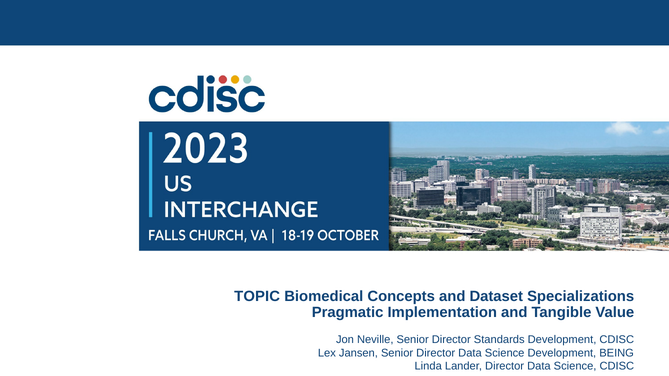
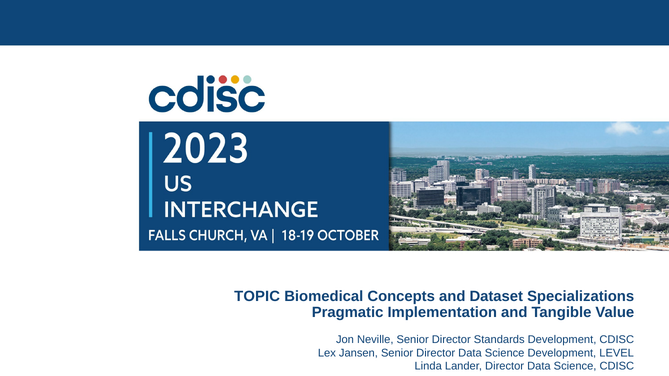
BEING: BEING -> LEVEL
